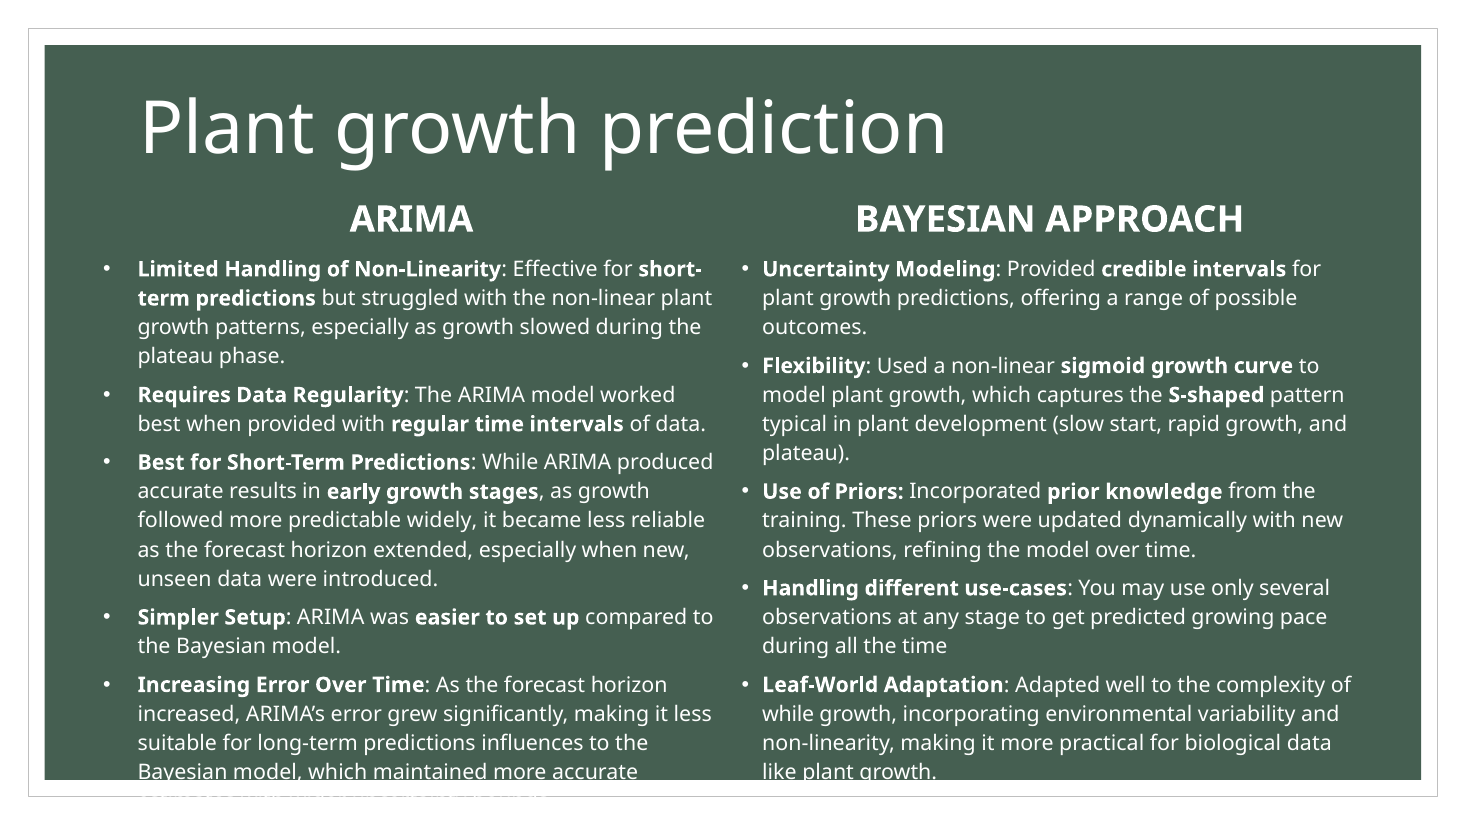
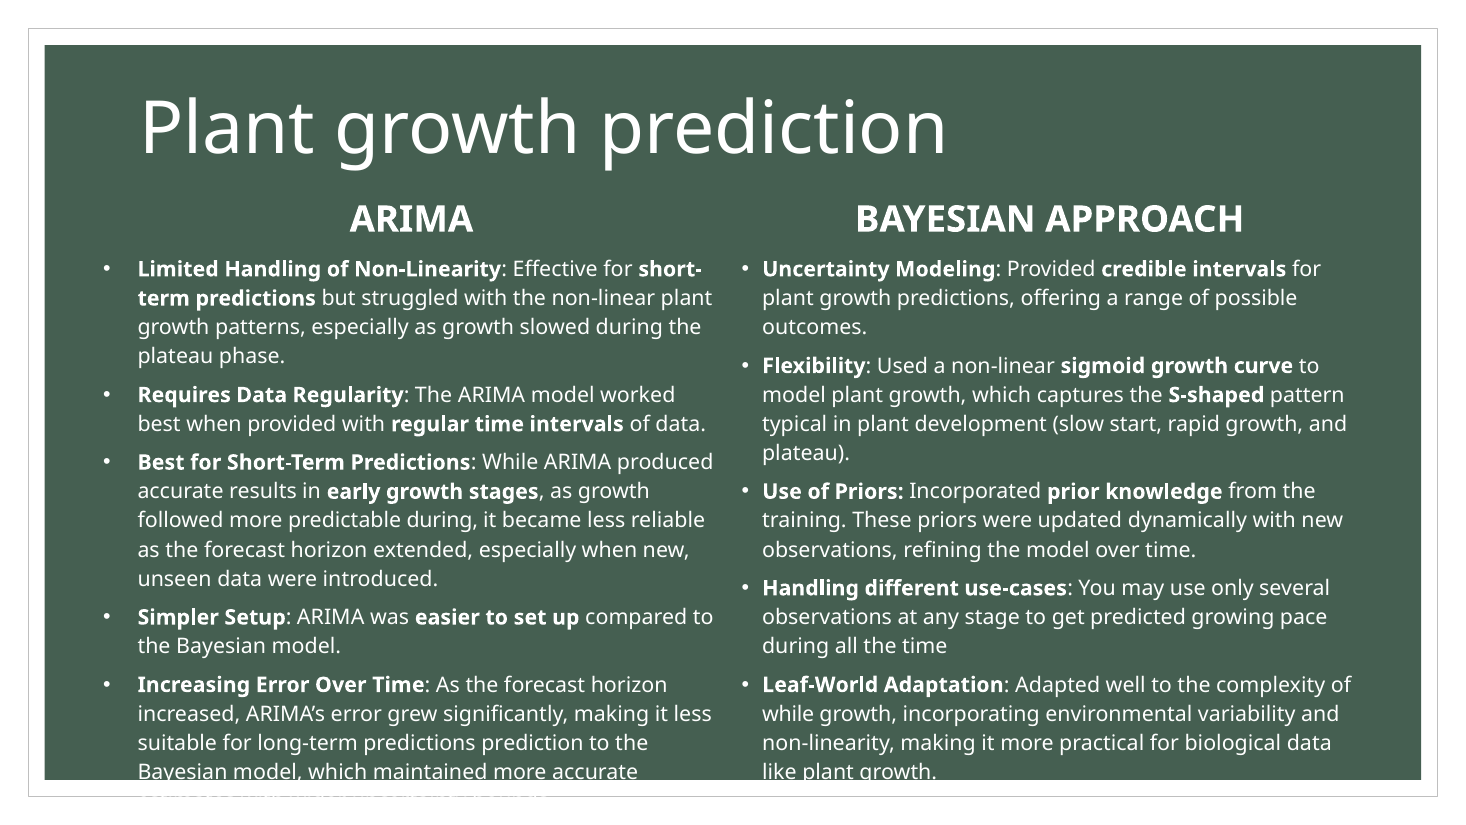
predictable widely: widely -> during
predictions influences: influences -> prediction
